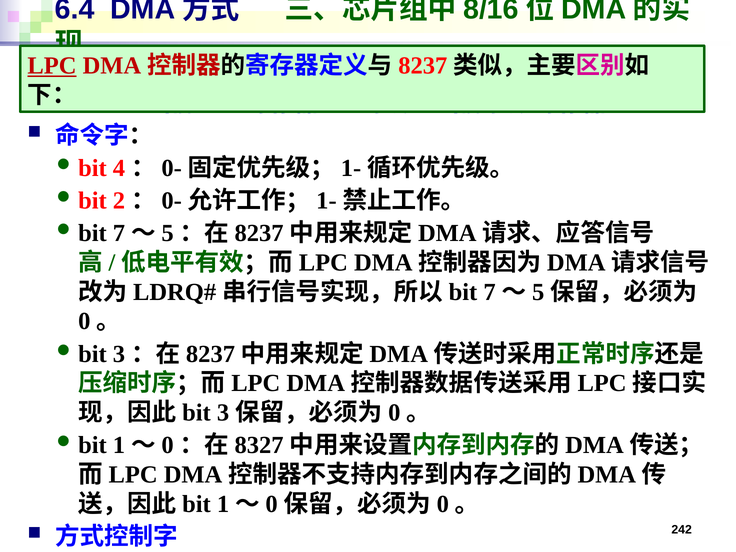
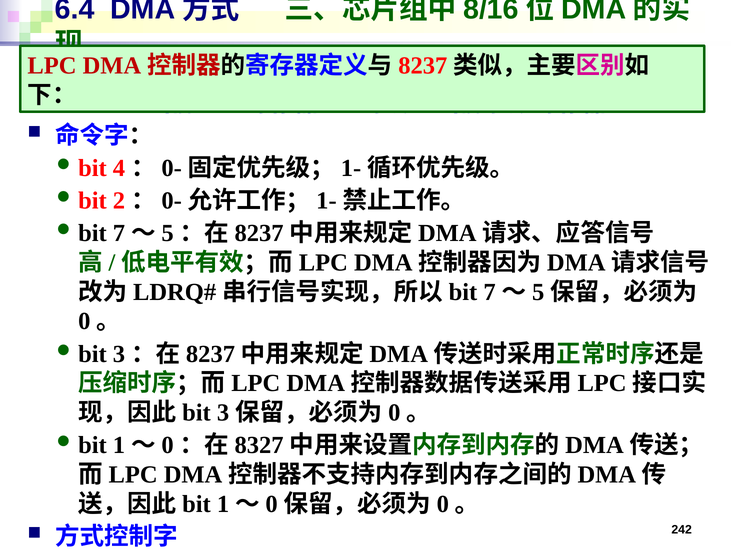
LPC underline: present -> none
